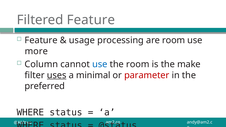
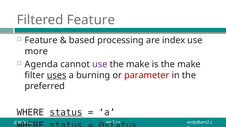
usage: usage -> based
are room: room -> index
Column: Column -> Agenda
use at (100, 64) colour: blue -> purple
room at (138, 64): room -> make
minimal: minimal -> burning
status at (66, 112) underline: none -> present
